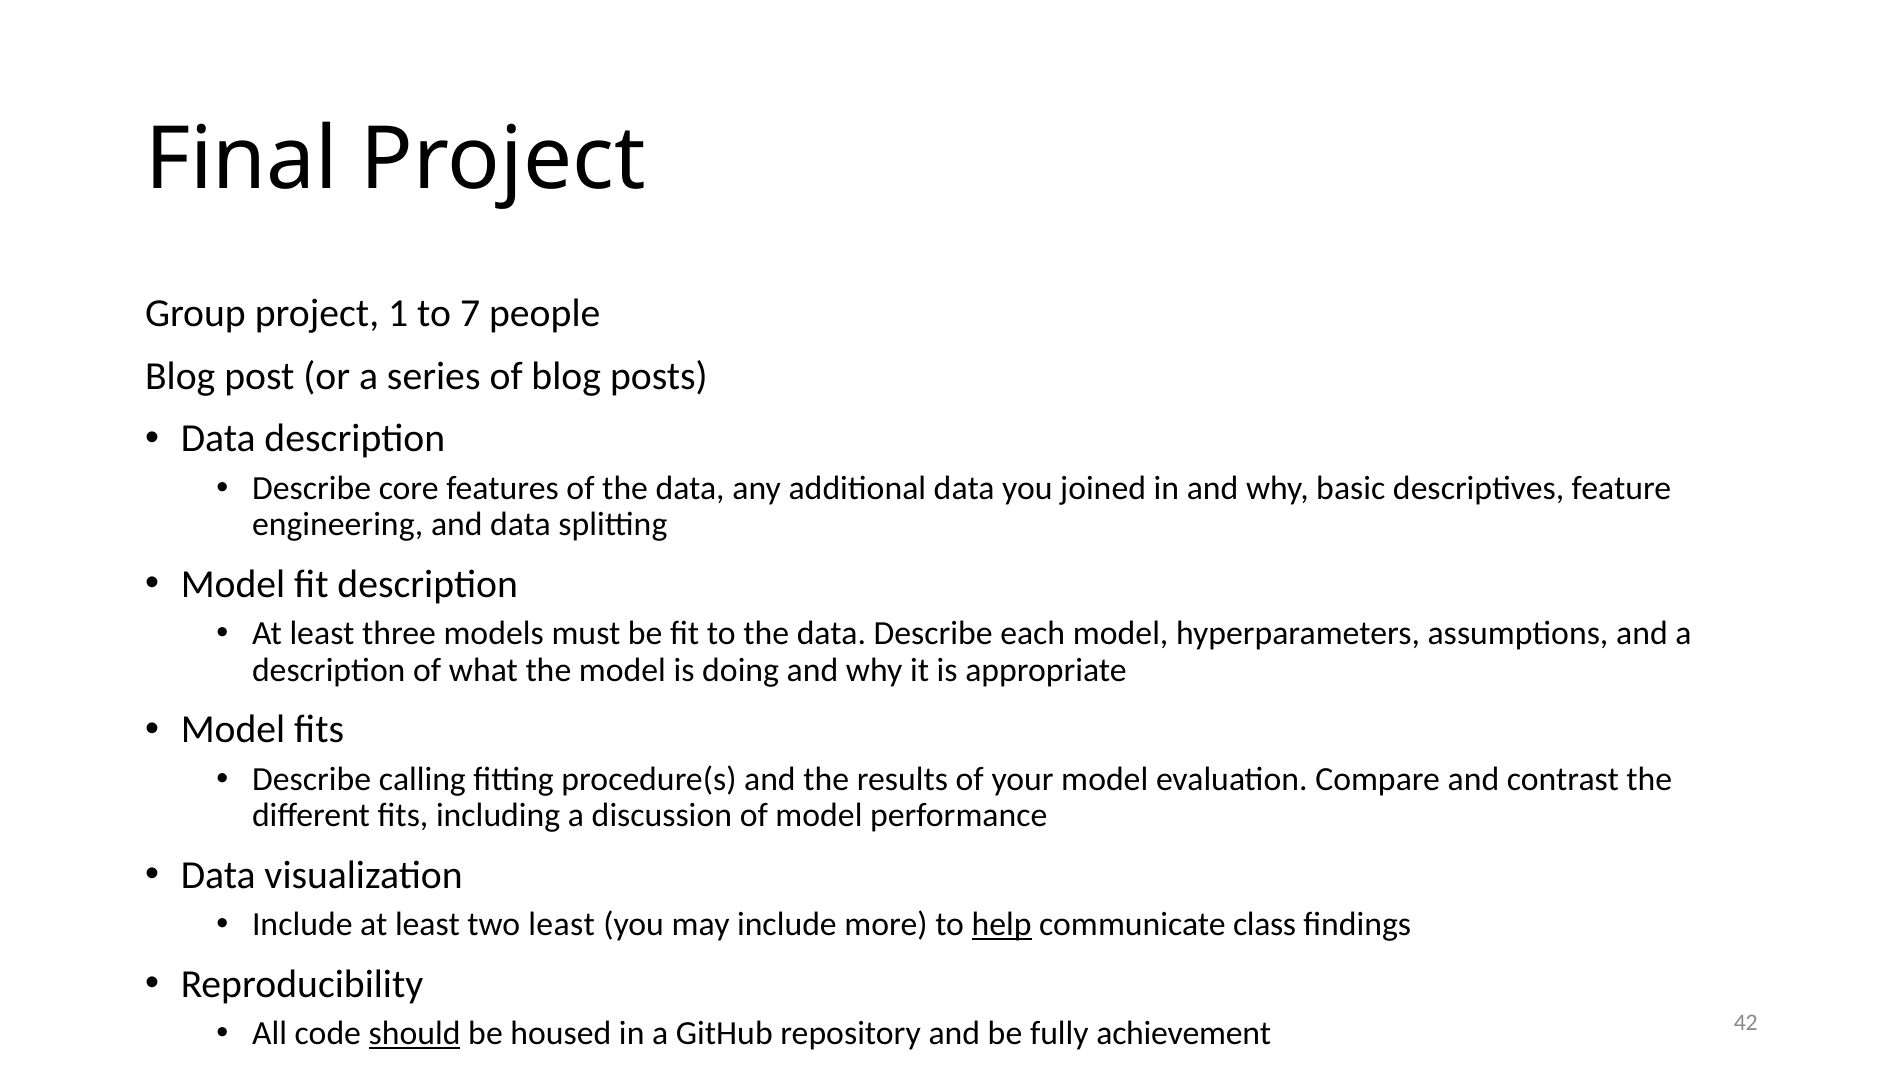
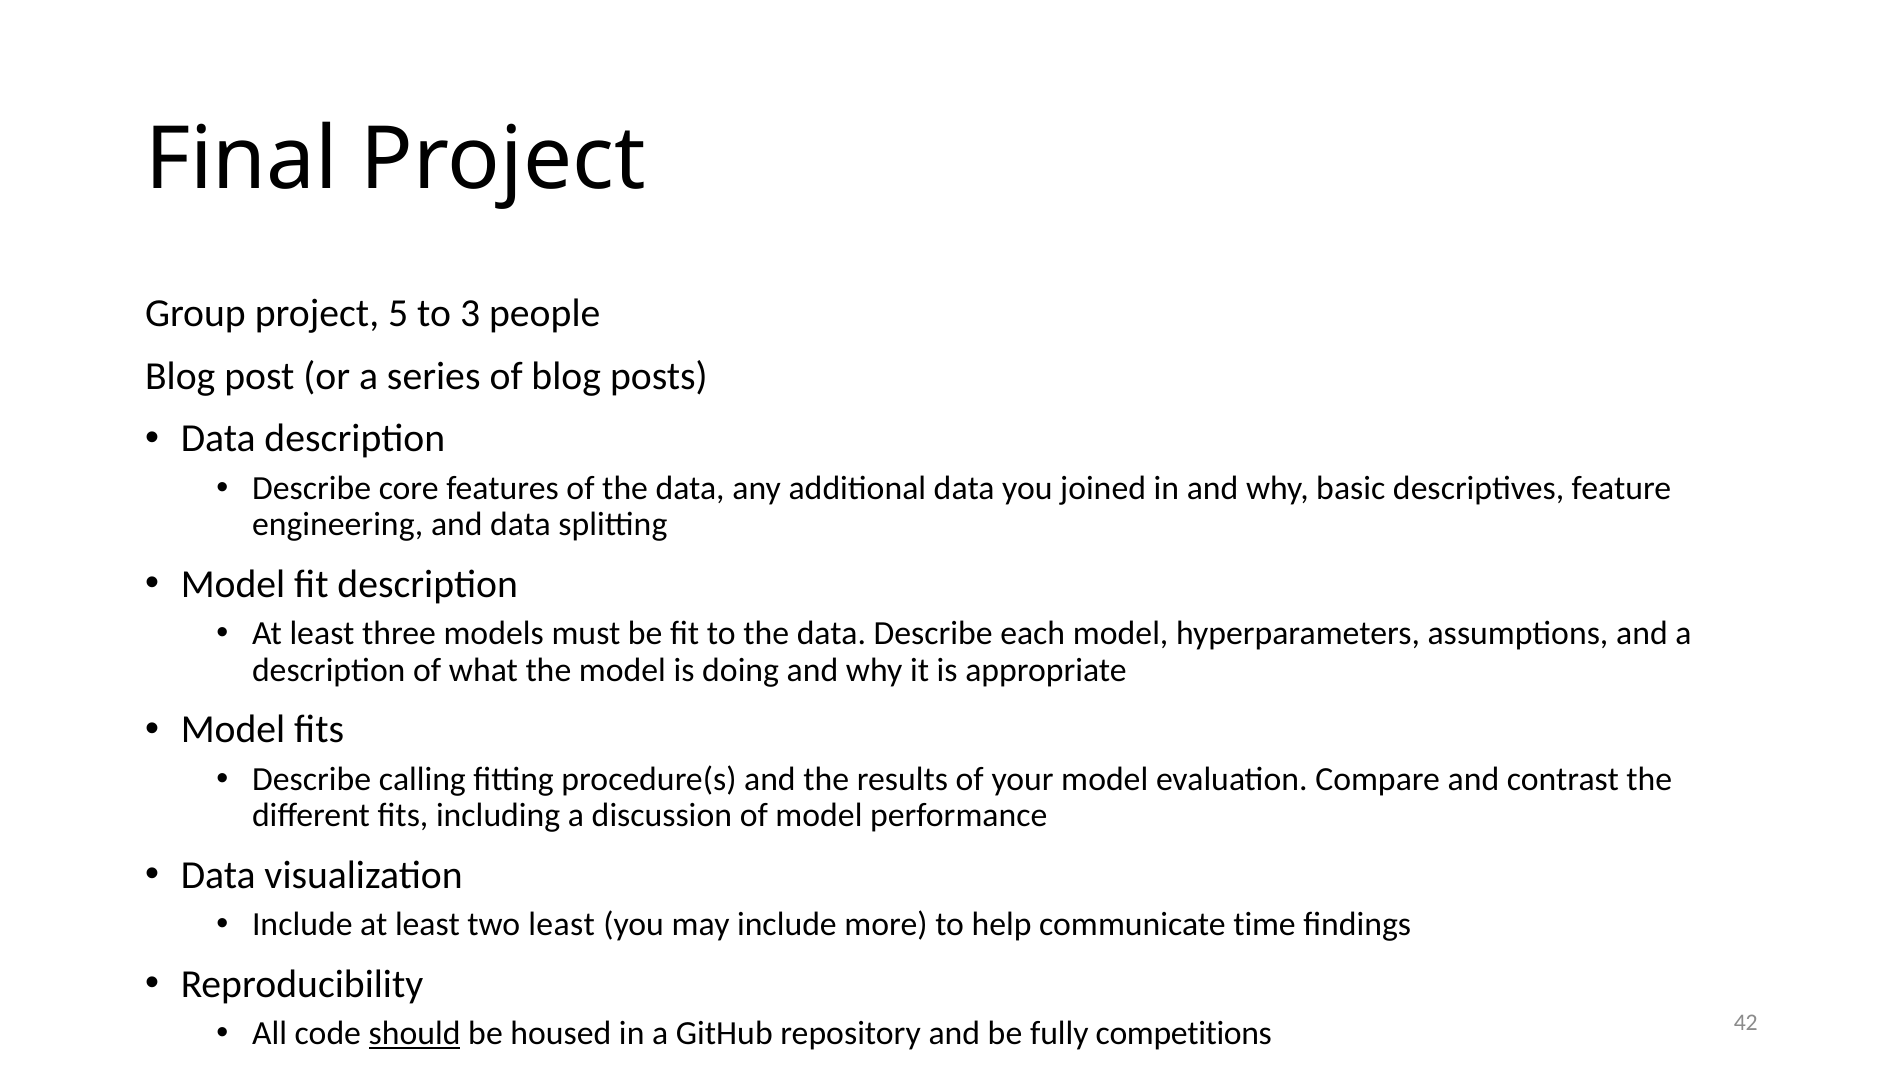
1: 1 -> 5
7: 7 -> 3
help underline: present -> none
class: class -> time
achievement: achievement -> competitions
